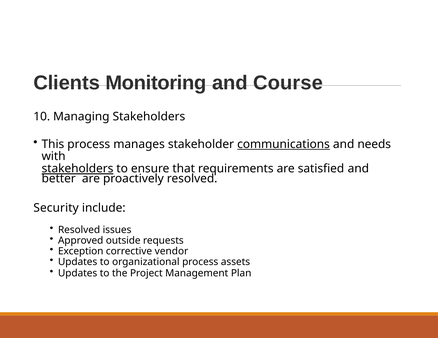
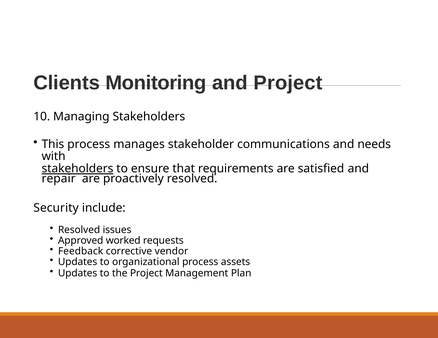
and Course: Course -> Project
communications underline: present -> none
better: better -> repair
outside: outside -> worked
Exception: Exception -> Feedback
